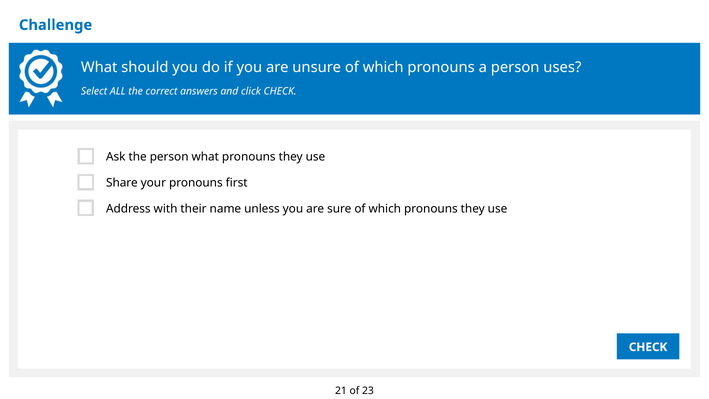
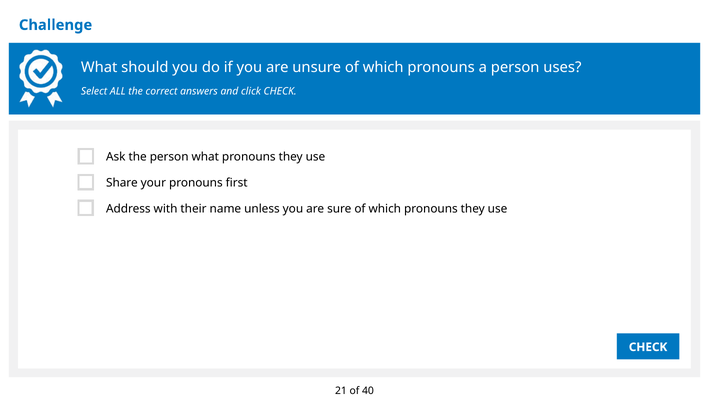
23: 23 -> 40
